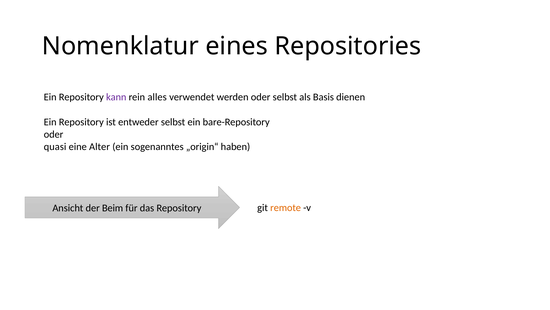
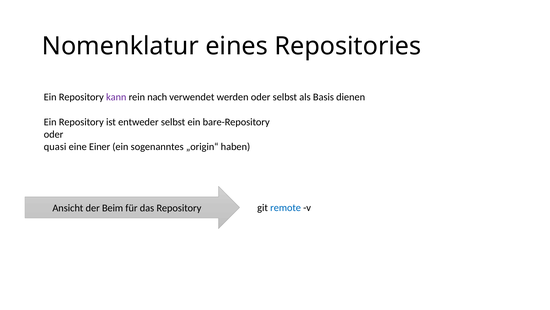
alles: alles -> nach
Alter: Alter -> Einer
remote colour: orange -> blue
